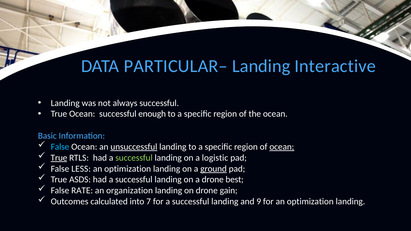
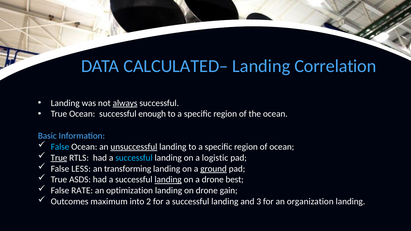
PARTICULAR–: PARTICULAR– -> CALCULATED–
Interactive: Interactive -> Correlation
always underline: none -> present
ocean at (282, 147) underline: present -> none
successful at (134, 158) colour: light green -> light blue
optimization at (128, 169): optimization -> transforming
landing at (168, 180) underline: none -> present
organization: organization -> optimization
calculated: calculated -> maximum
7: 7 -> 2
9: 9 -> 3
for an optimization: optimization -> organization
